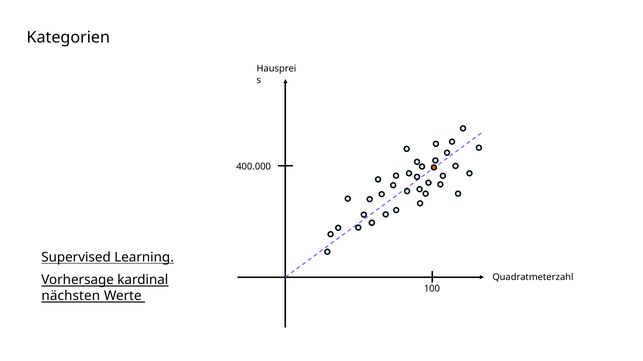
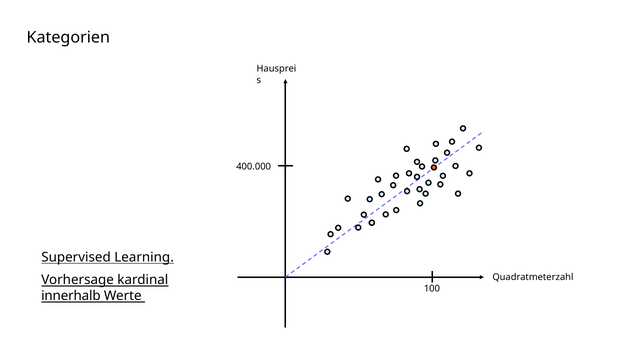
nächsten: nächsten -> innerhalb
